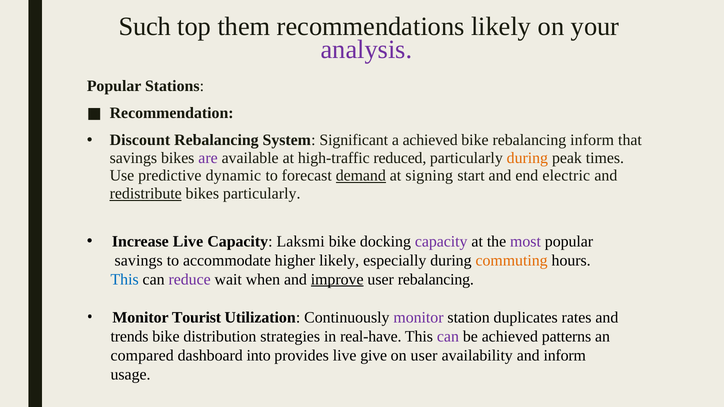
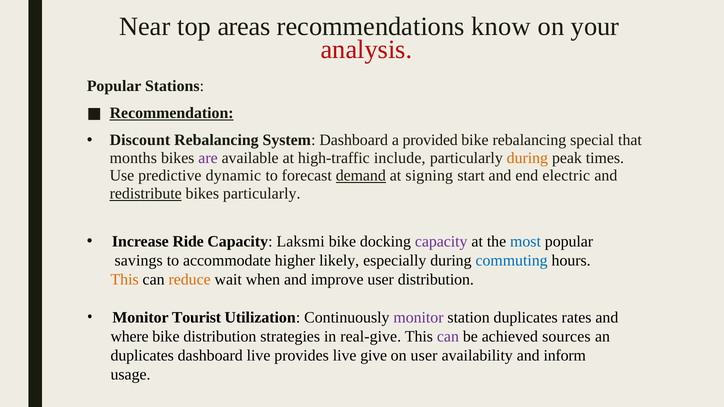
Such: Such -> Near
them: them -> areas
recommendations likely: likely -> know
analysis colour: purple -> red
Recommendation underline: none -> present
System Significant: Significant -> Dashboard
a achieved: achieved -> provided
rebalancing inform: inform -> special
savings at (133, 158): savings -> months
reduced: reduced -> include
Increase Live: Live -> Ride
most colour: purple -> blue
commuting colour: orange -> blue
This at (125, 280) colour: blue -> orange
reduce colour: purple -> orange
improve underline: present -> none
user rebalancing: rebalancing -> distribution
trends: trends -> where
real-have: real-have -> real-give
patterns: patterns -> sources
compared at (142, 356): compared -> duplicates
dashboard into: into -> live
